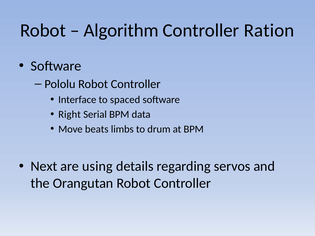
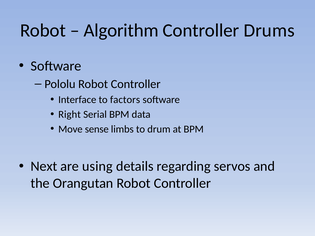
Ration: Ration -> Drums
spaced: spaced -> factors
beats: beats -> sense
